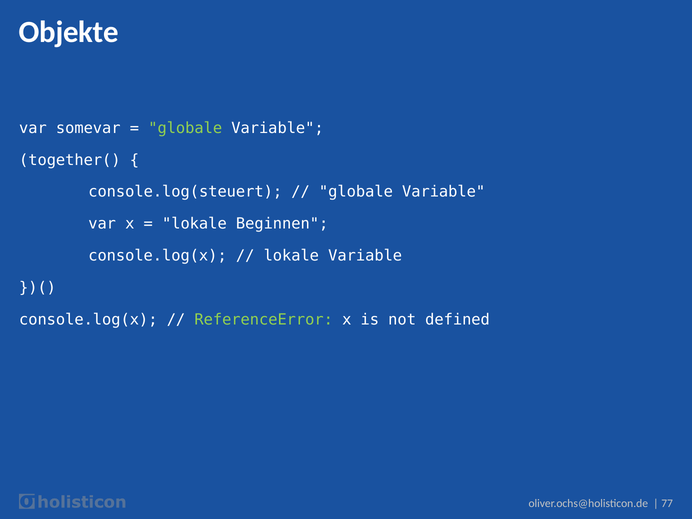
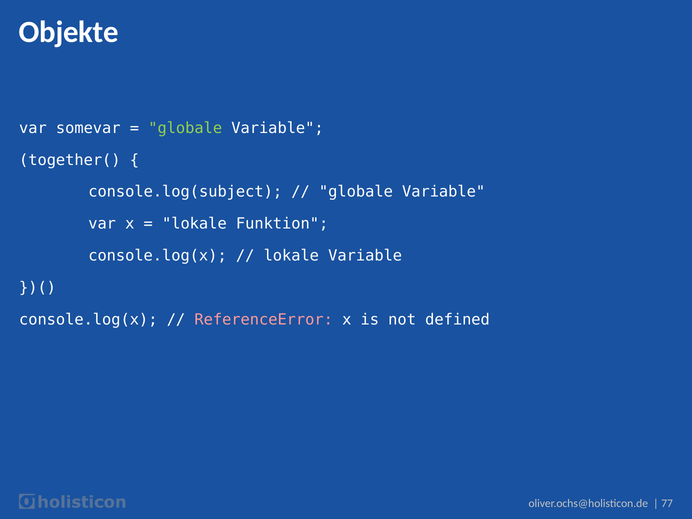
console.log(steuert: console.log(steuert -> console.log(subject
Beginnen: Beginnen -> Funktion
ReferenceError colour: light green -> pink
